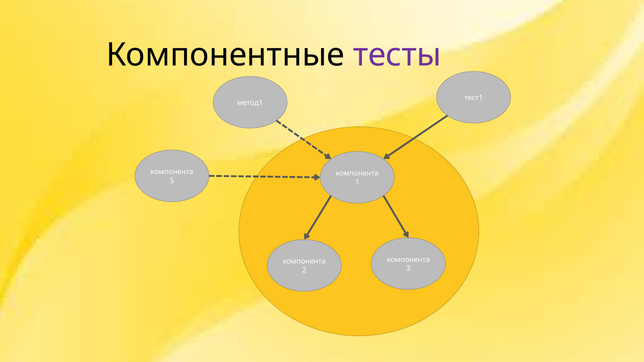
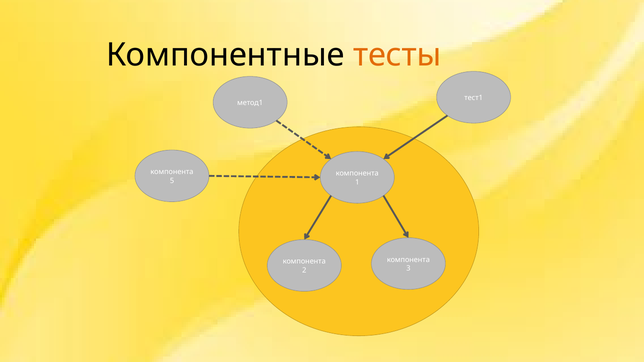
тесты colour: purple -> orange
